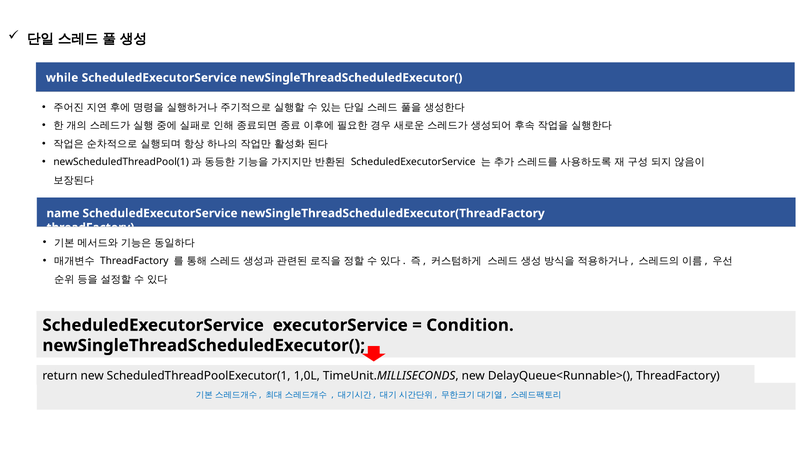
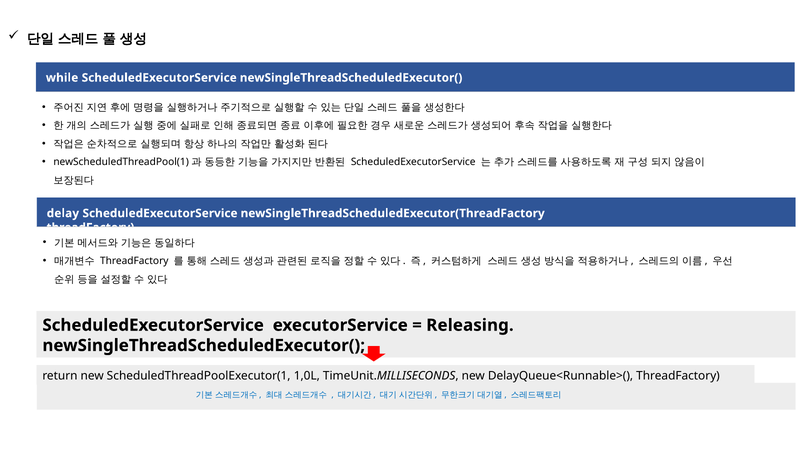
name: name -> delay
Condition: Condition -> Releasing
